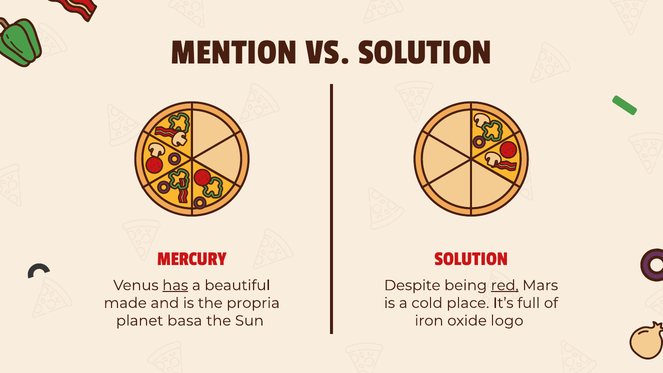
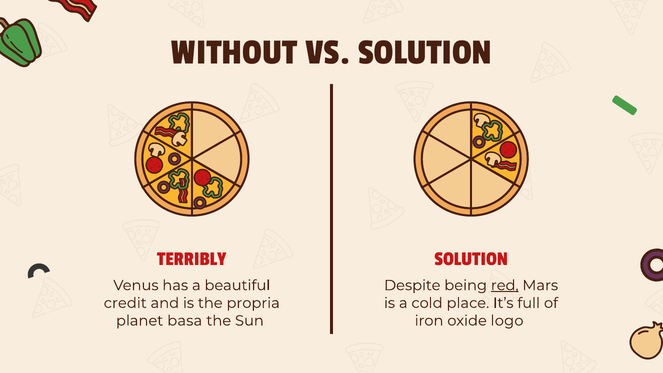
MENTION: MENTION -> WITHOUT
MERCURY: MERCURY -> TERRIBLY
has underline: present -> none
made: made -> credit
